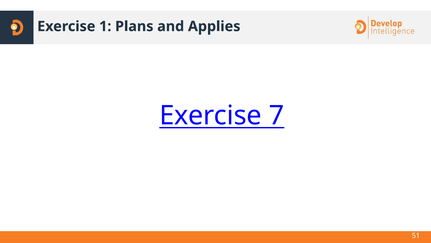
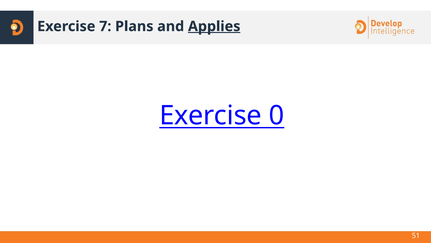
1: 1 -> 7
Applies underline: none -> present
7: 7 -> 0
